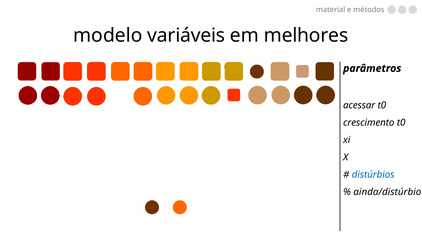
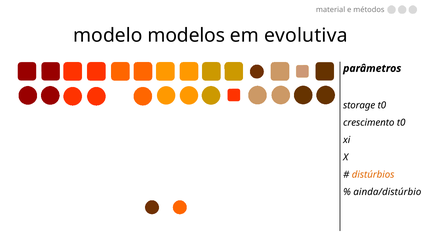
variáveis: variáveis -> modelos
melhores: melhores -> evolutiva
acessar: acessar -> storage
distúrbios colour: blue -> orange
